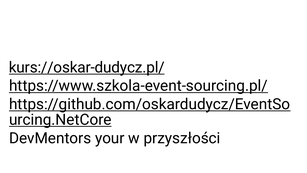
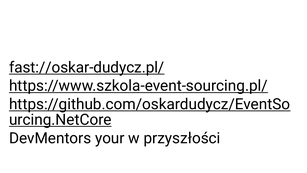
kurs://oskar-dudycz.pl/: kurs://oskar-dudycz.pl/ -> fast://oskar-dudycz.pl/
